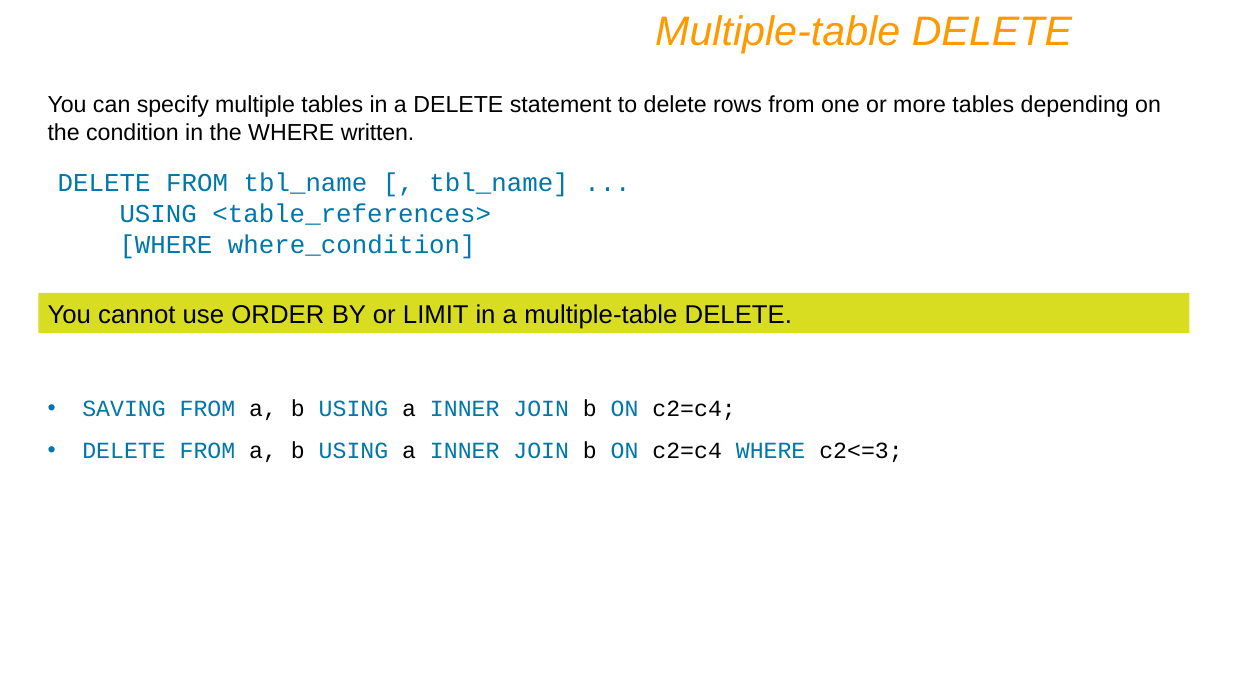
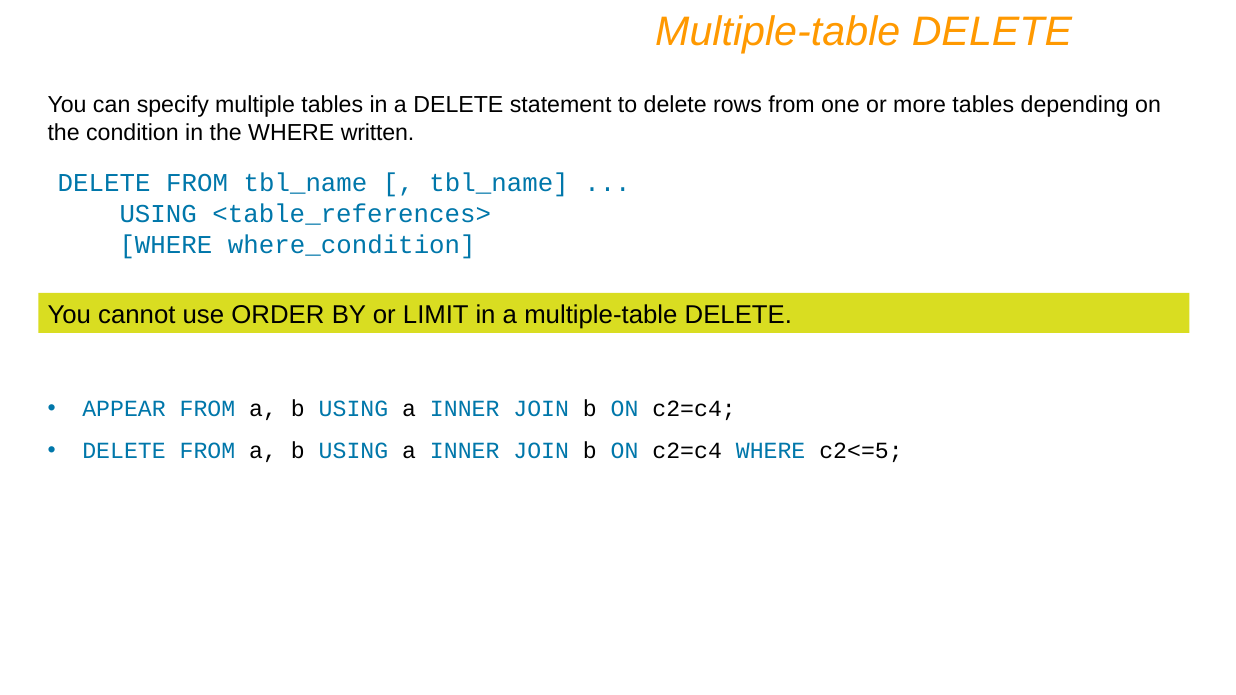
SAVING: SAVING -> APPEAR
c2<=3: c2<=3 -> c2<=5
